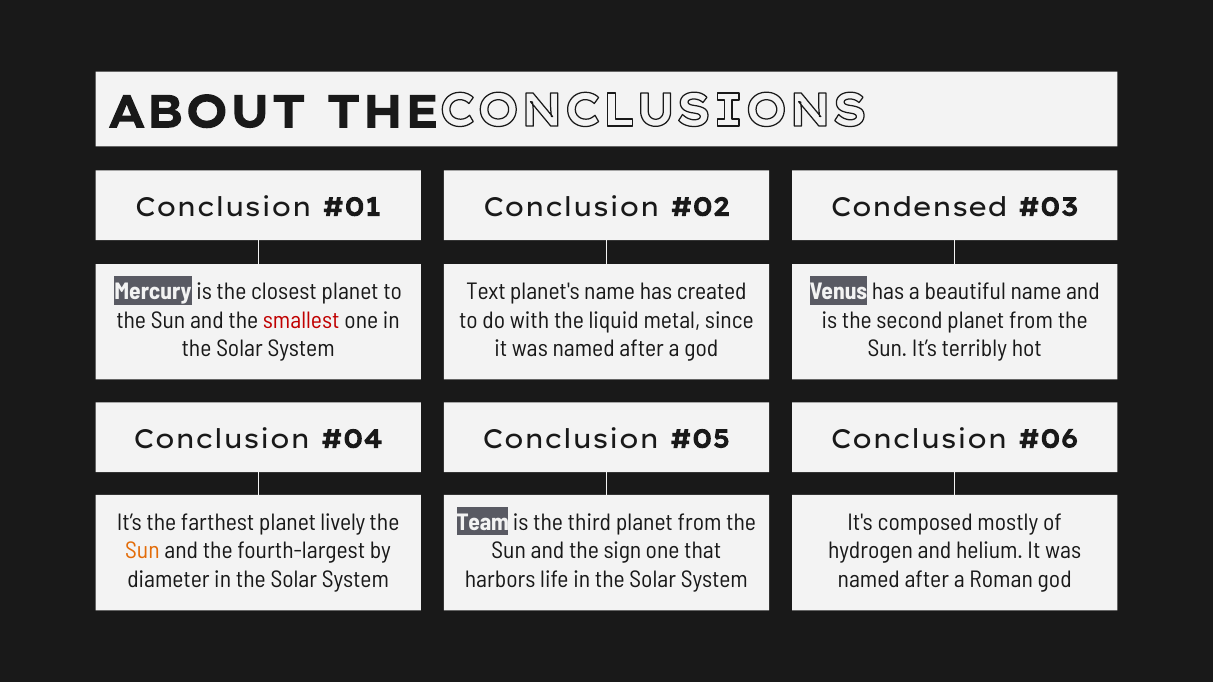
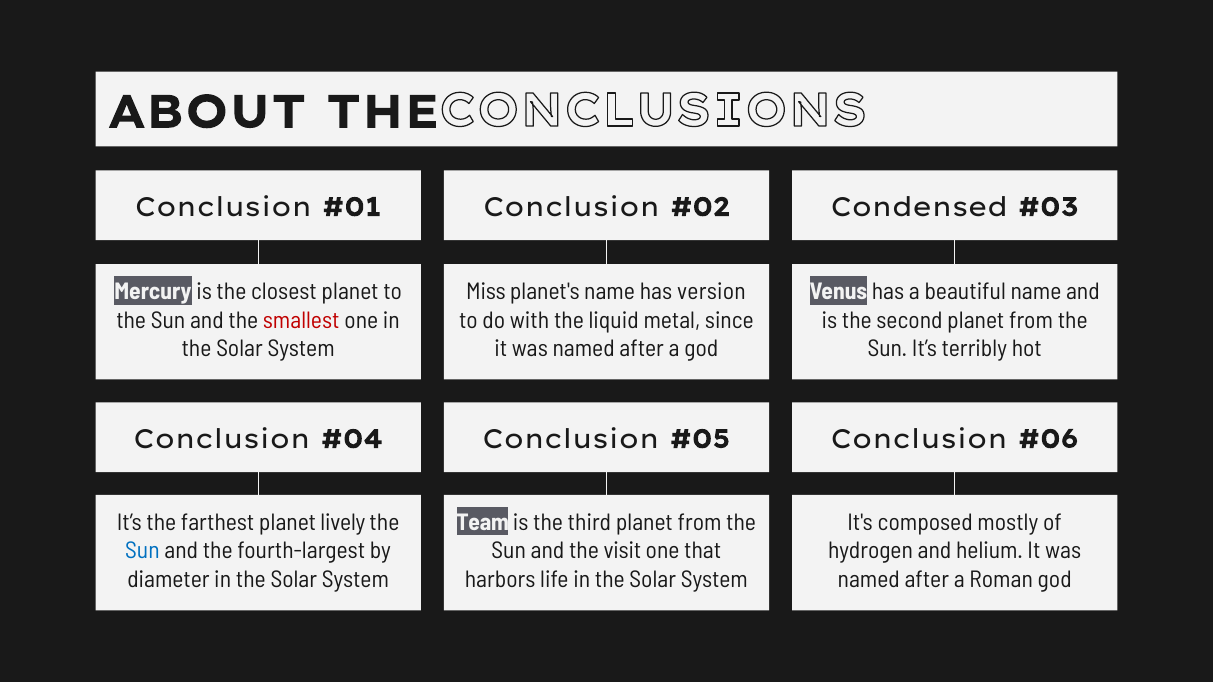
Text: Text -> Miss
created: created -> version
Sun at (142, 551) colour: orange -> blue
sign: sign -> visit
